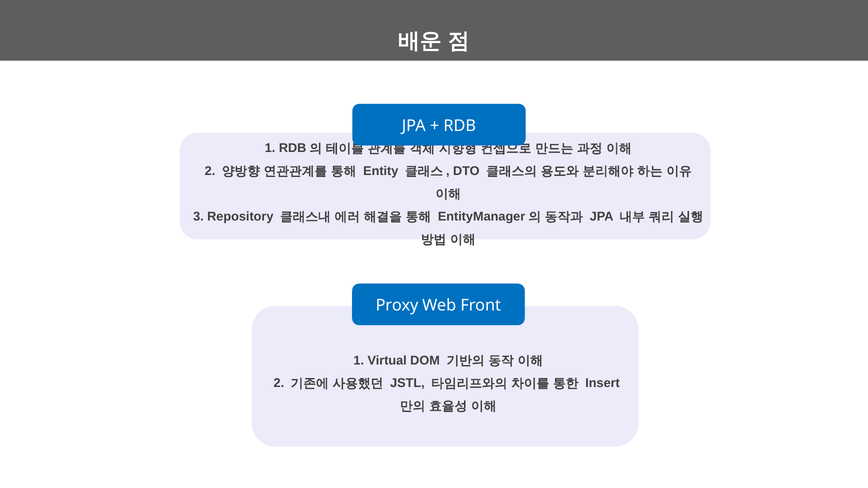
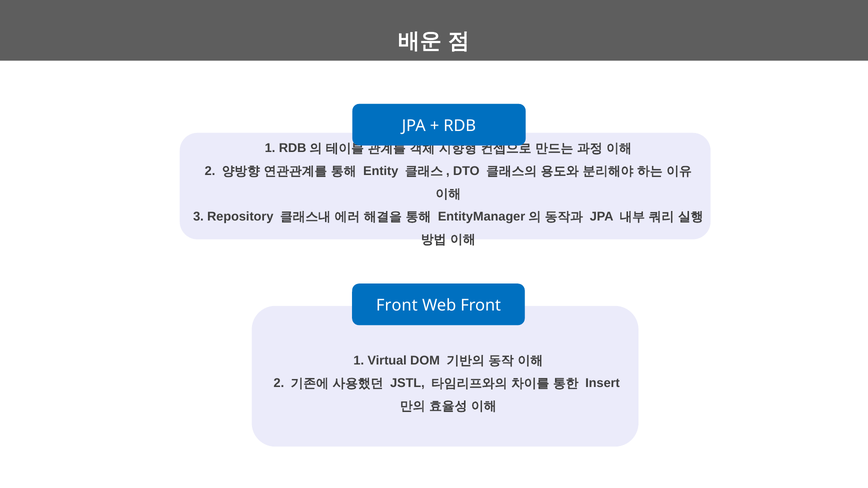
Proxy at (397, 306): Proxy -> Front
